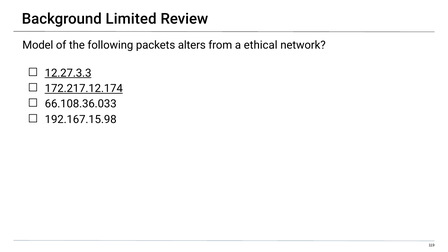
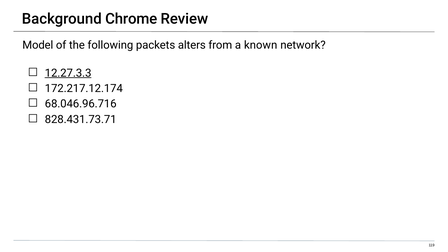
Limited: Limited -> Chrome
ethical: ethical -> known
172.217.12.174 underline: present -> none
66.108.36.033: 66.108.36.033 -> 68.046.96.716
192.167.15.98: 192.167.15.98 -> 828.431.73.71
